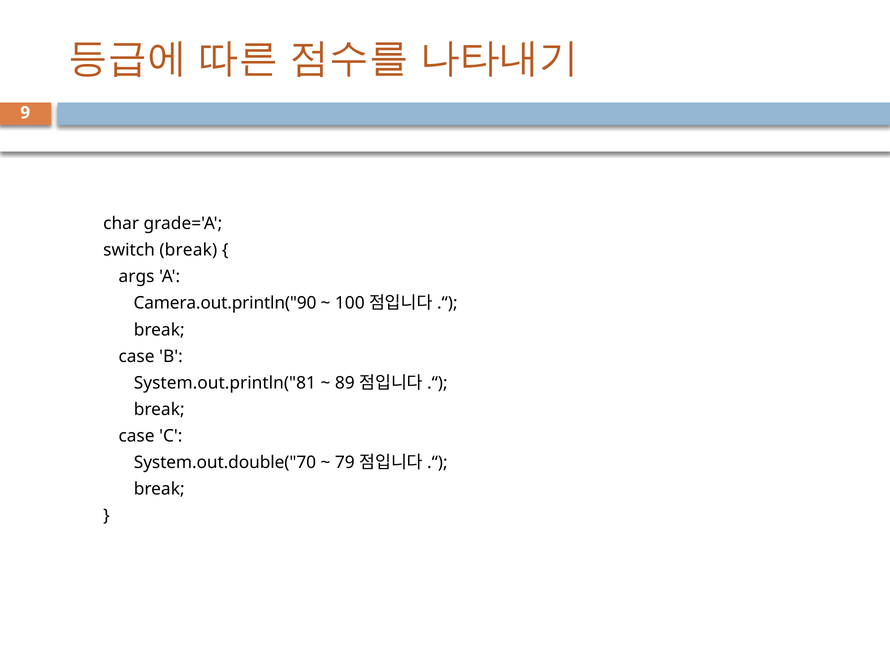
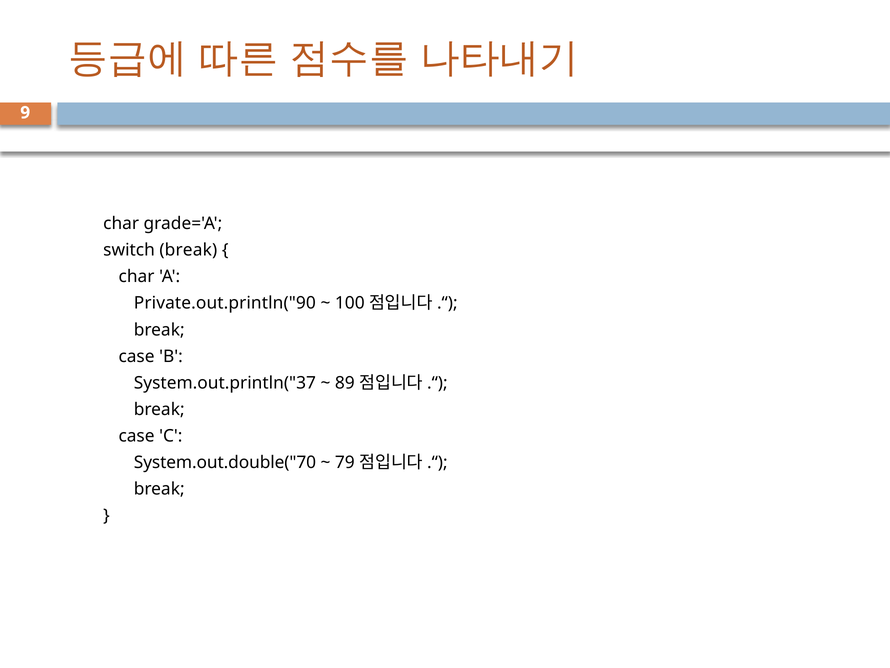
args at (137, 277): args -> char
Camera.out.println("90: Camera.out.println("90 -> Private.out.println("90
System.out.println("81: System.out.println("81 -> System.out.println("37
